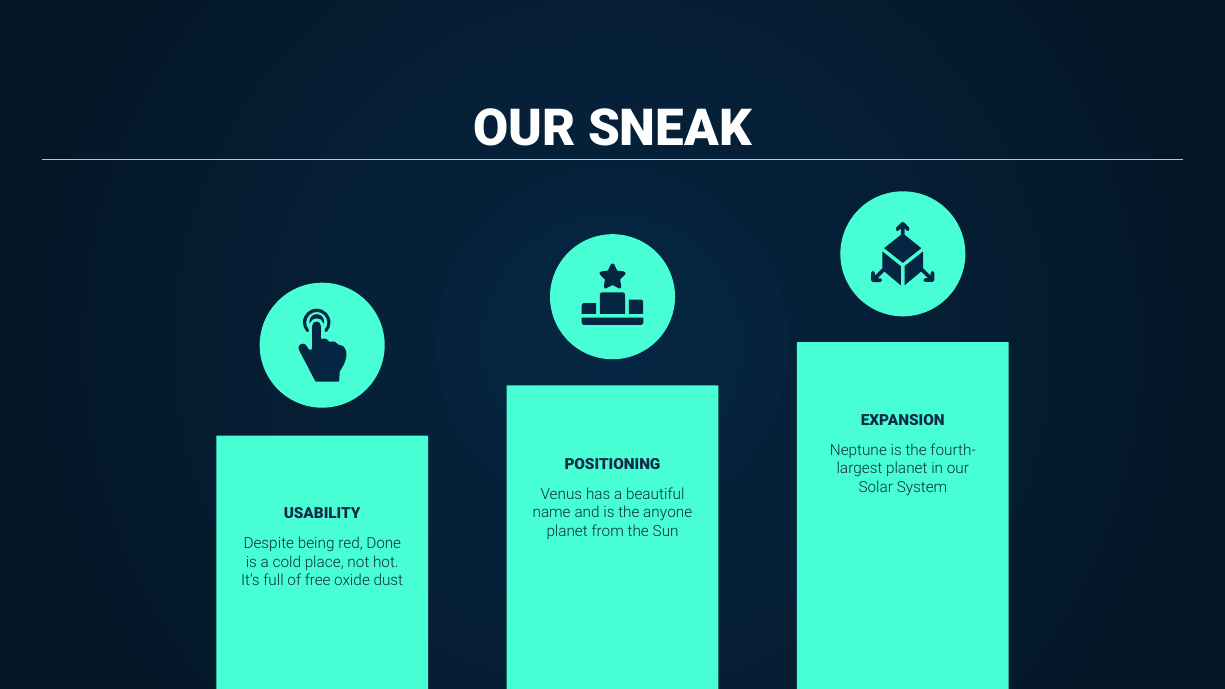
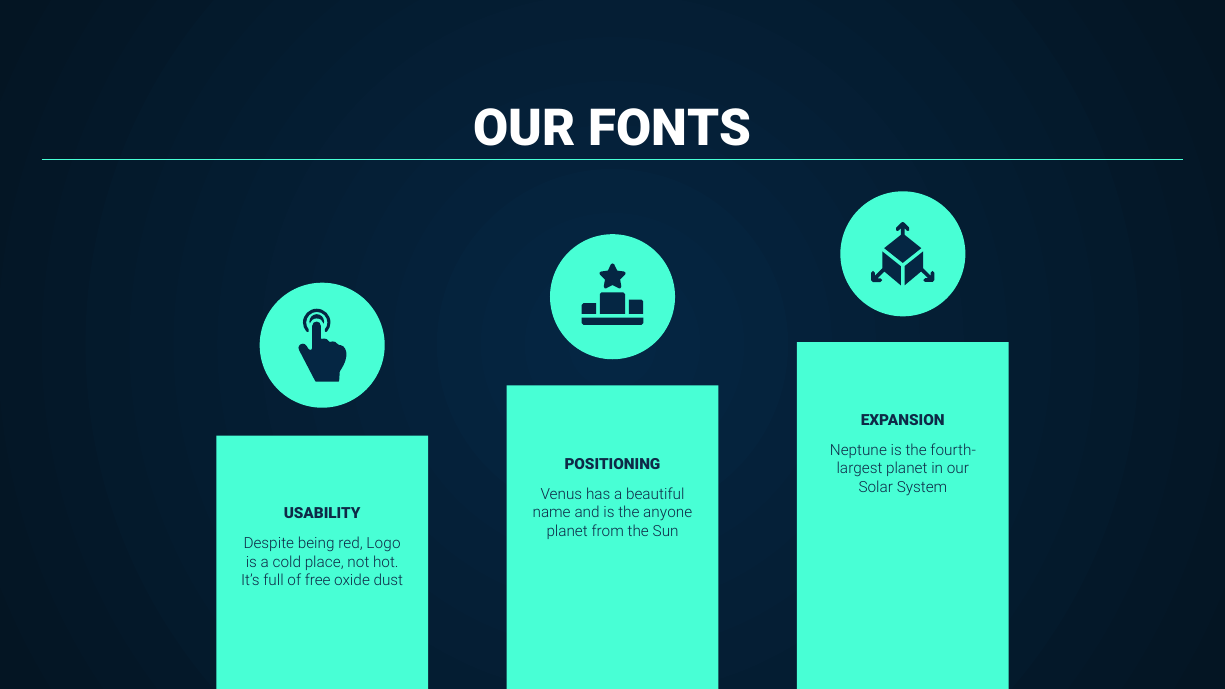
SNEAK: SNEAK -> FONTS
Done: Done -> Logo
